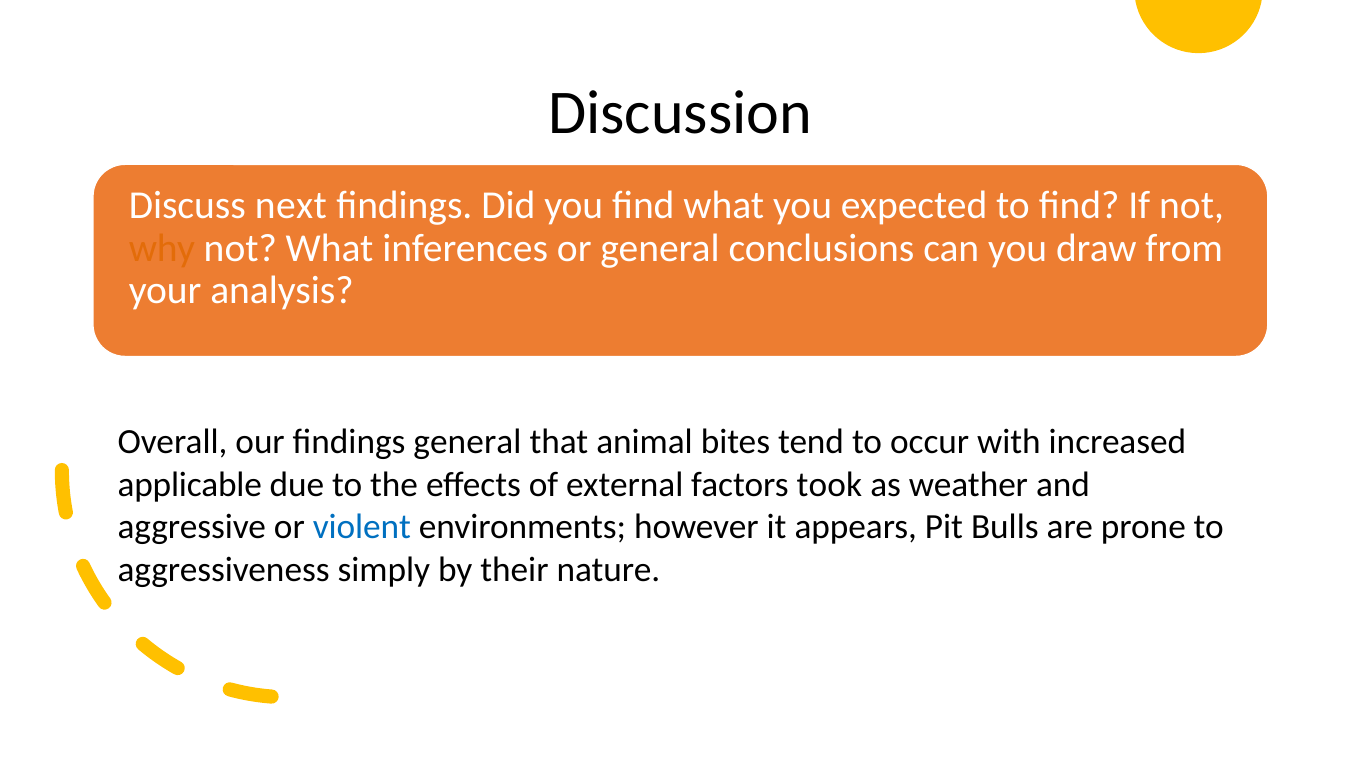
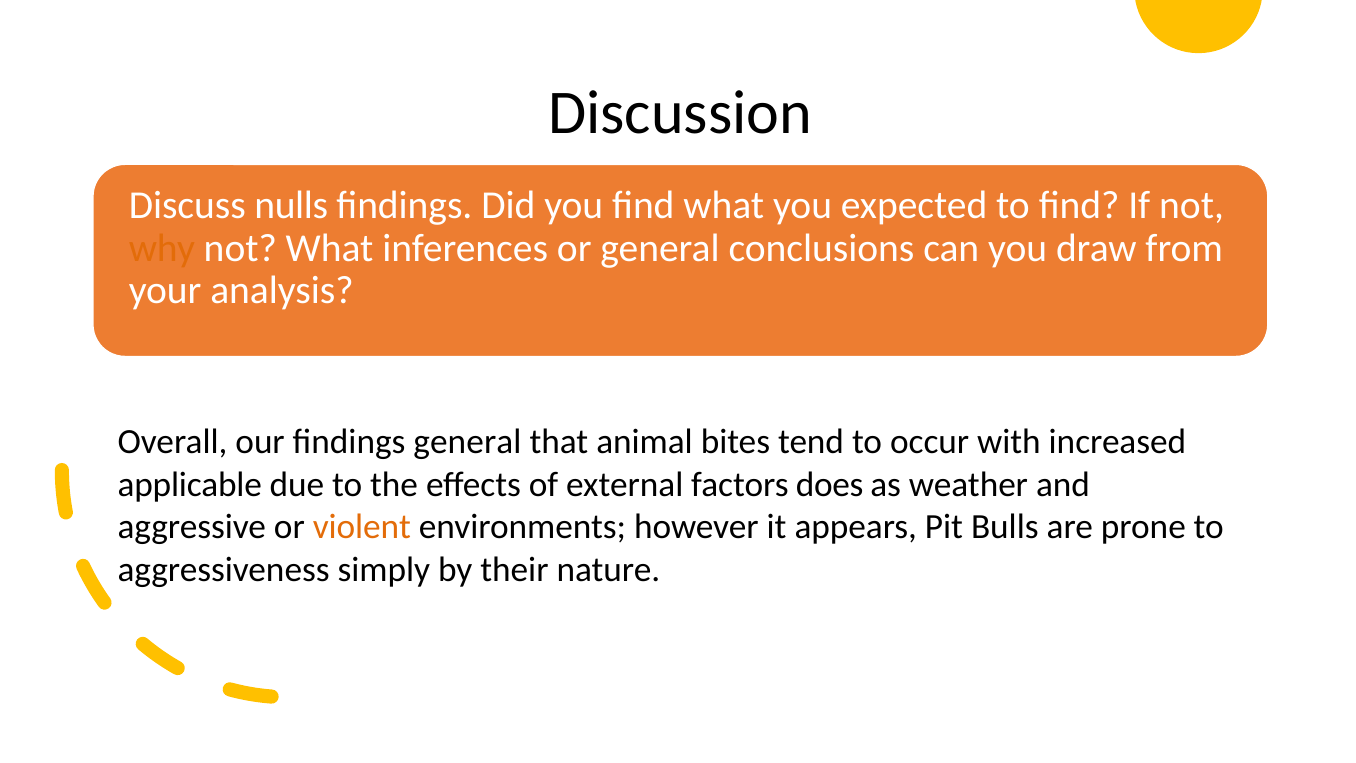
next: next -> nulls
took: took -> does
violent colour: blue -> orange
